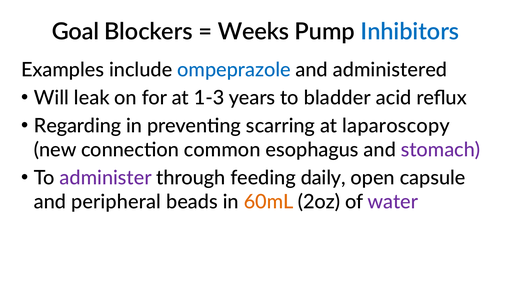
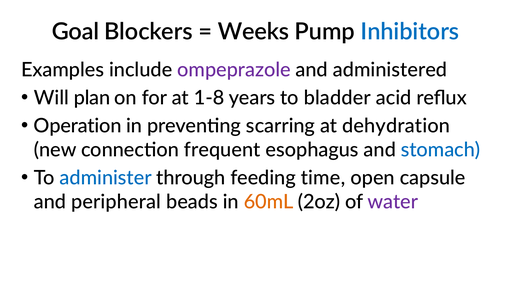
ompeprazole colour: blue -> purple
leak: leak -> plan
1-3: 1-3 -> 1-8
Regarding: Regarding -> Operation
laparoscopy: laparoscopy -> dehydration
common: common -> frequent
stomach colour: purple -> blue
administer colour: purple -> blue
daily: daily -> time
